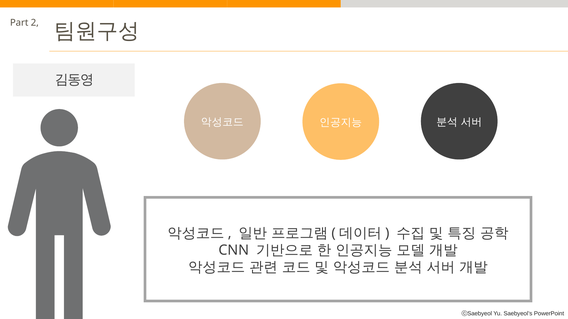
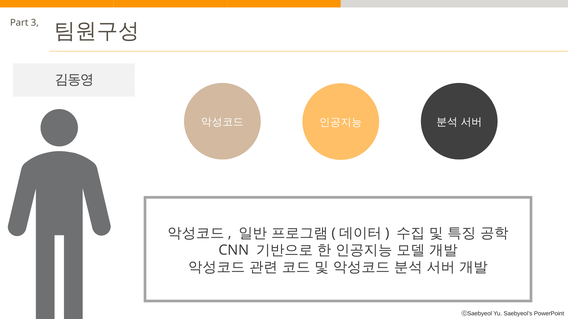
2: 2 -> 3
